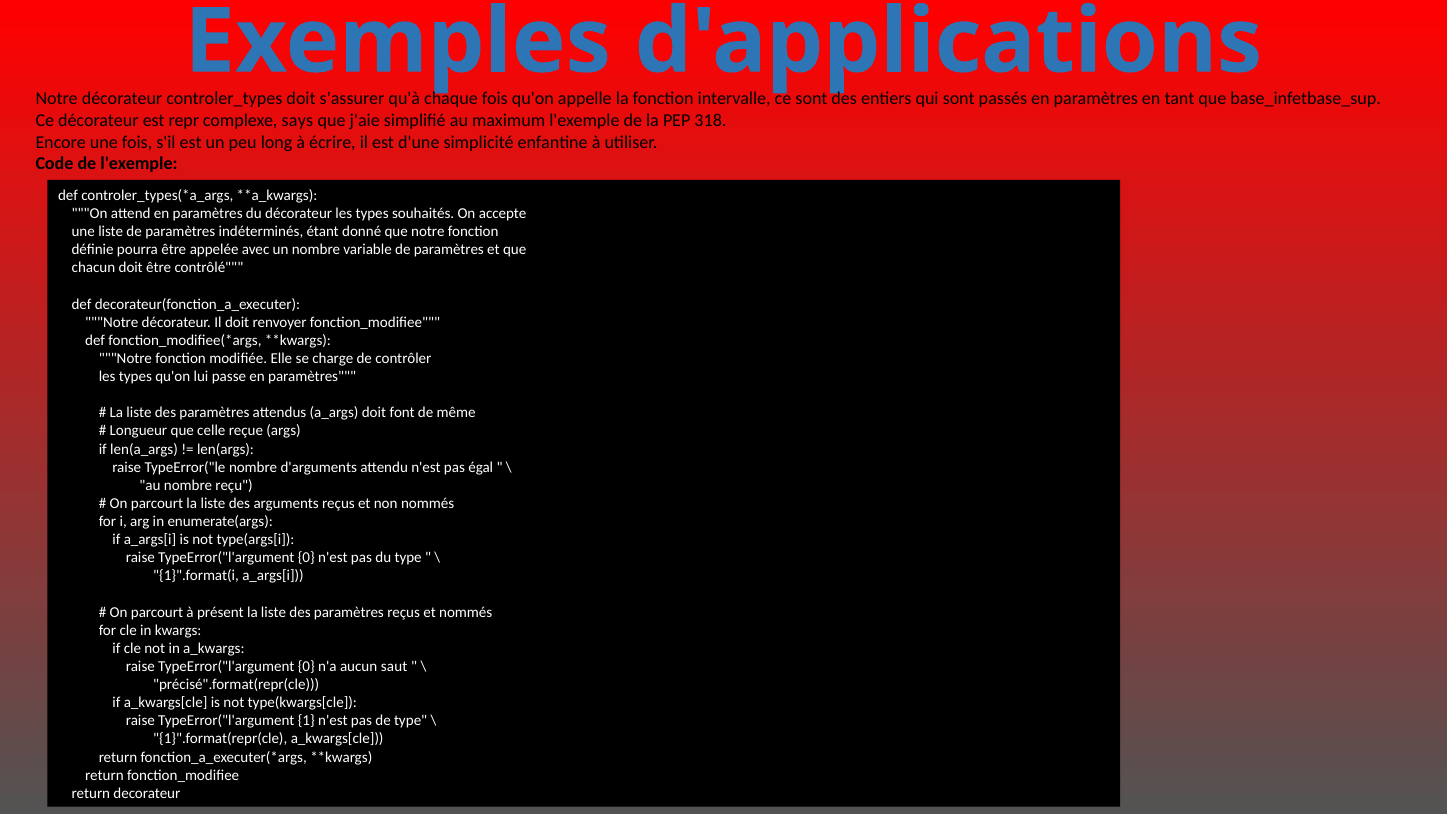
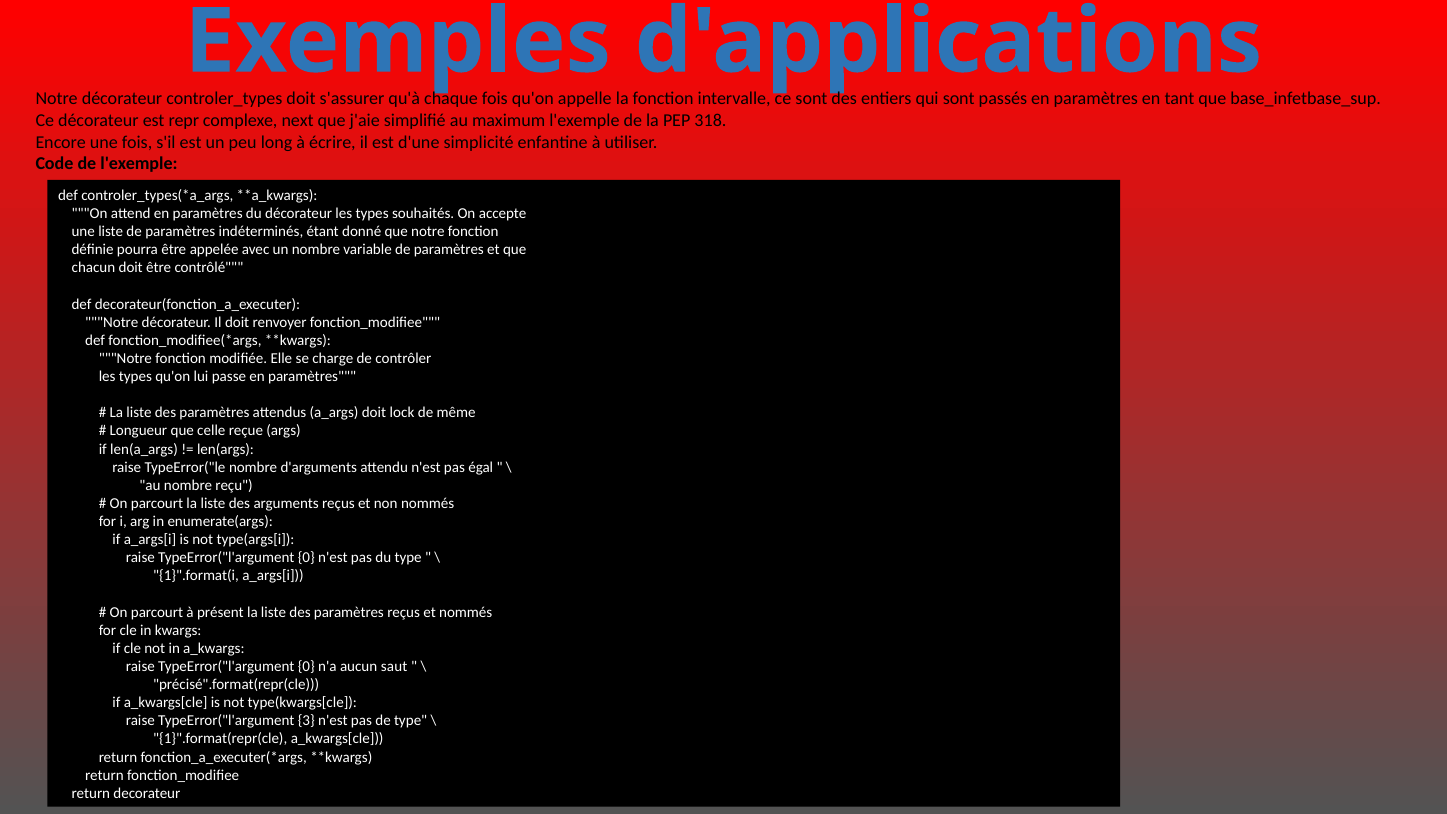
says: says -> next
font: font -> lock
1: 1 -> 3
